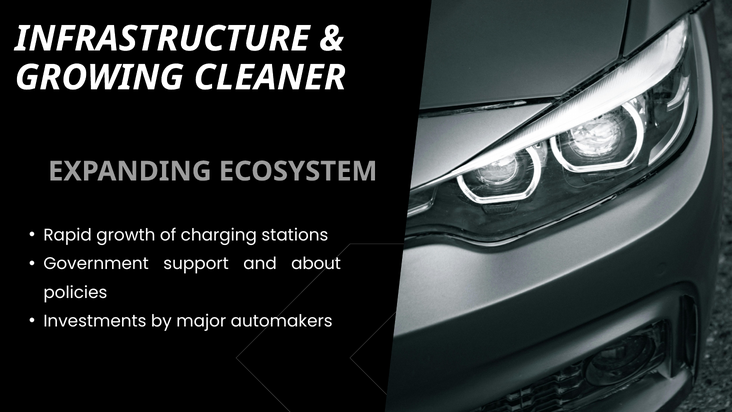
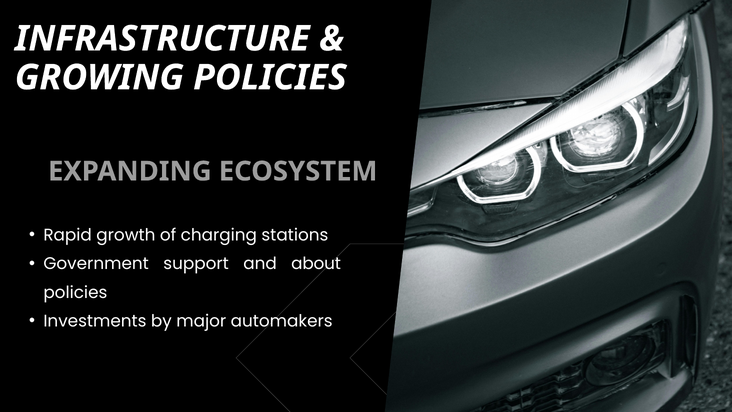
GROWING CLEANER: CLEANER -> POLICIES
